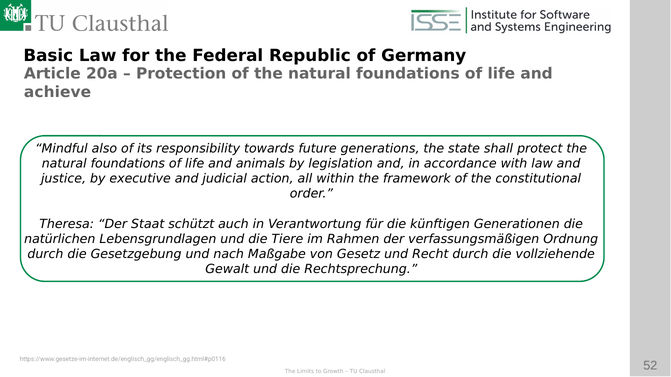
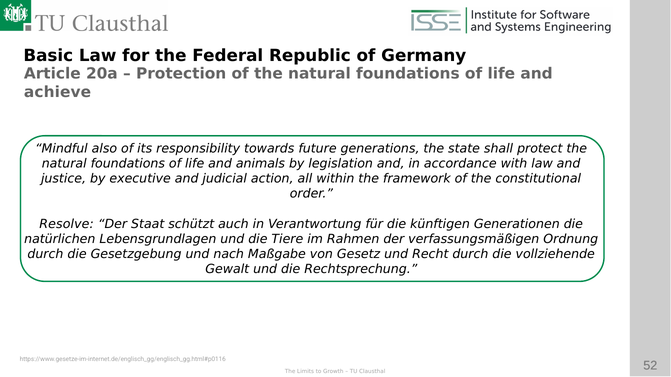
Theresa: Theresa -> Resolve
